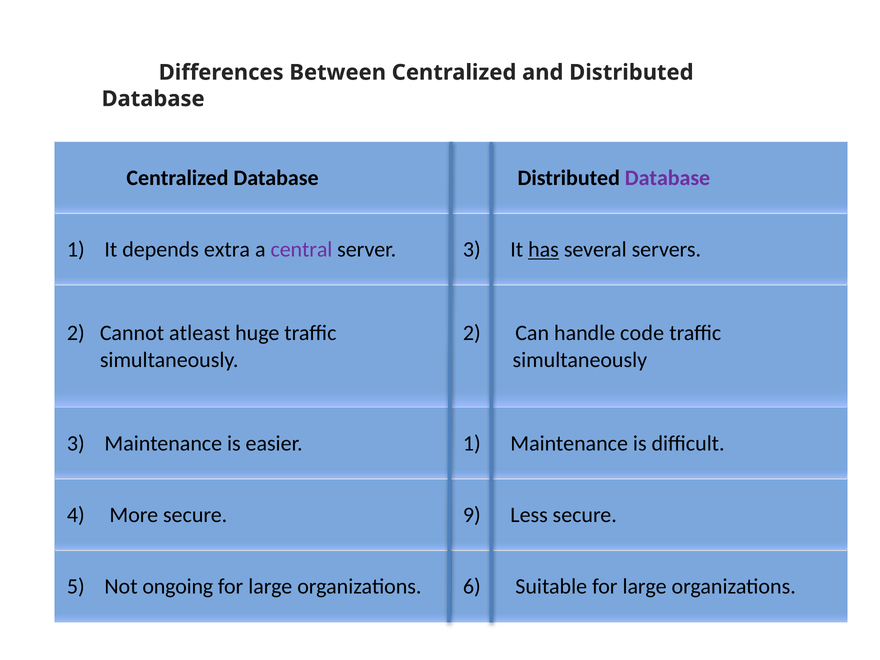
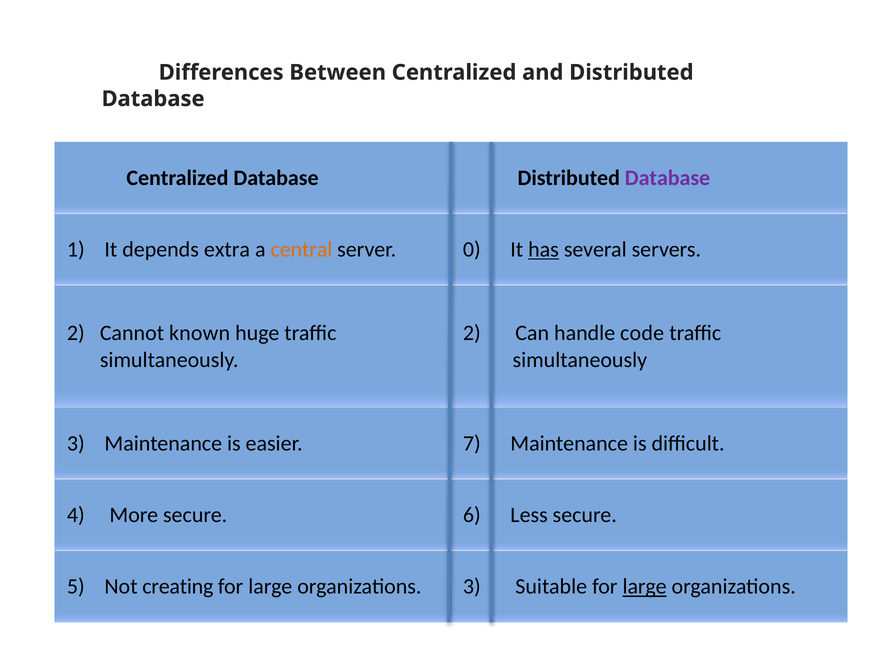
central colour: purple -> orange
server 3: 3 -> 0
atleast: atleast -> known
easier 1: 1 -> 7
9: 9 -> 6
ongoing: ongoing -> creating
organizations 6: 6 -> 3
large at (645, 587) underline: none -> present
